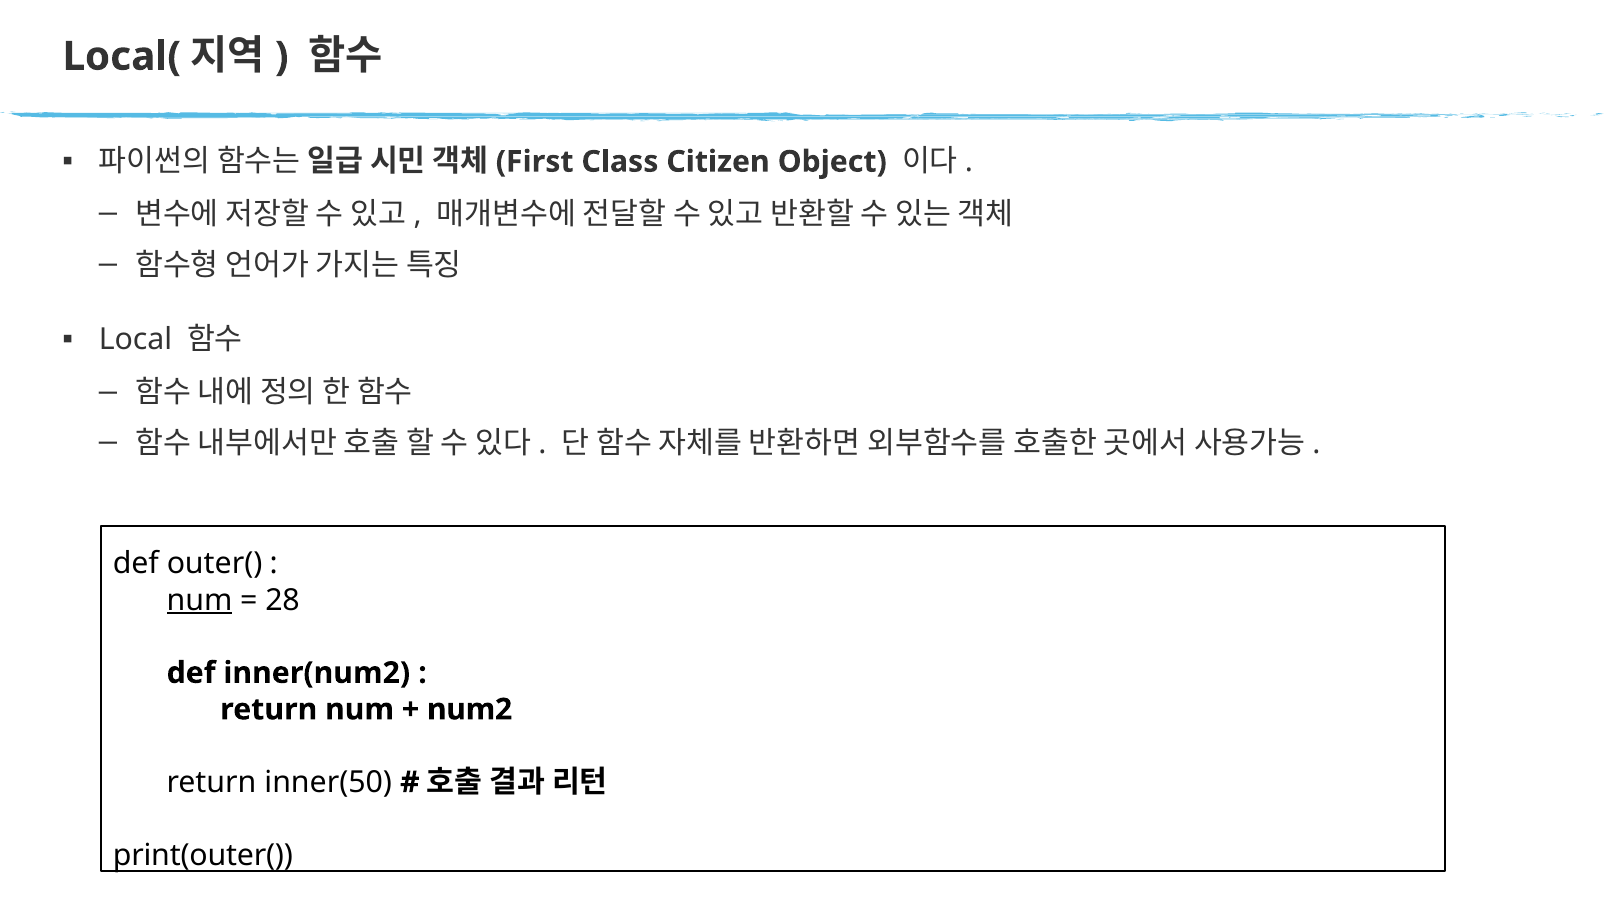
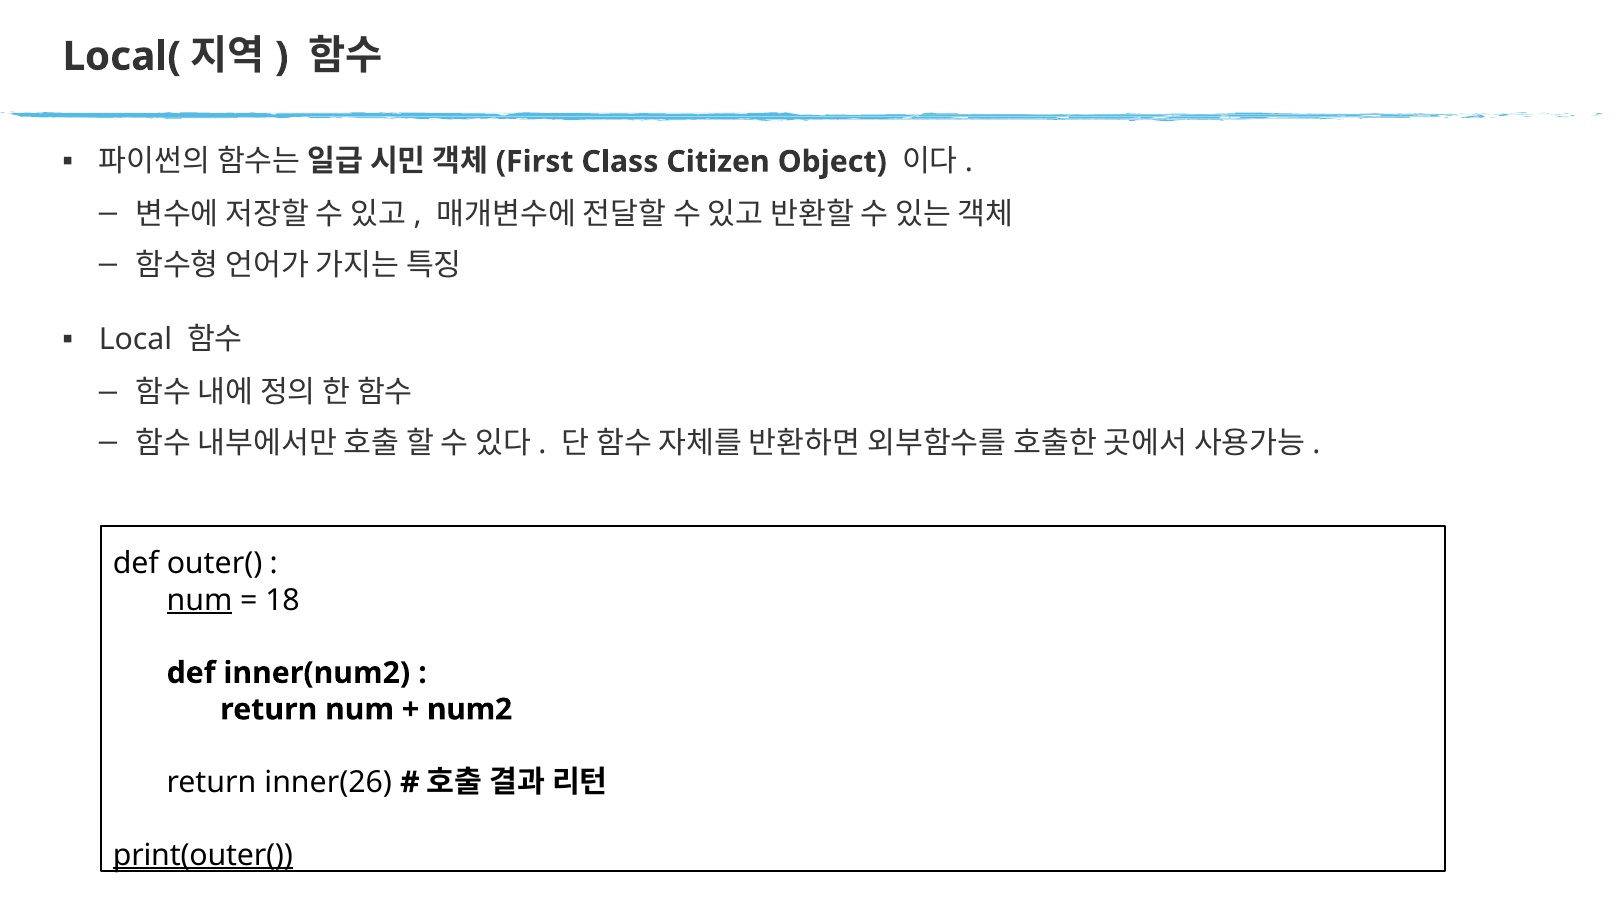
28: 28 -> 18
inner(50: inner(50 -> inner(26
print(outer( underline: none -> present
